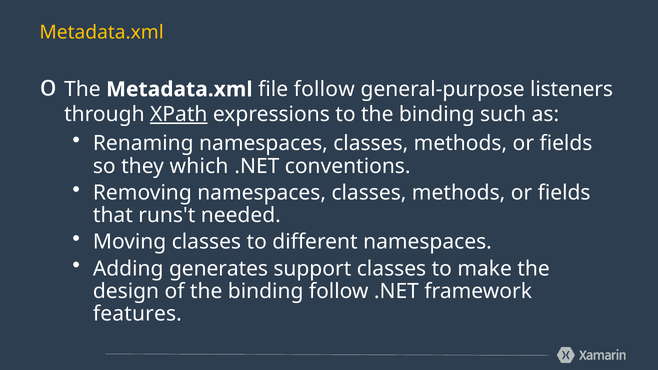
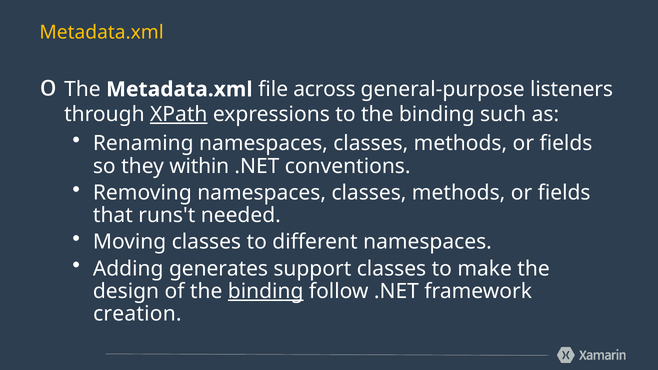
file follow: follow -> across
which: which -> within
binding at (266, 291) underline: none -> present
features: features -> creation
